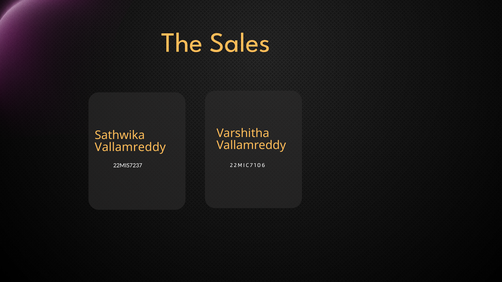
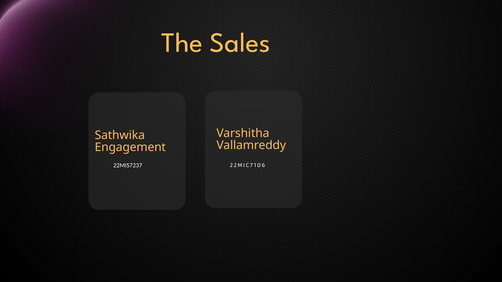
Vallamreddy at (130, 147): Vallamreddy -> Engagement
